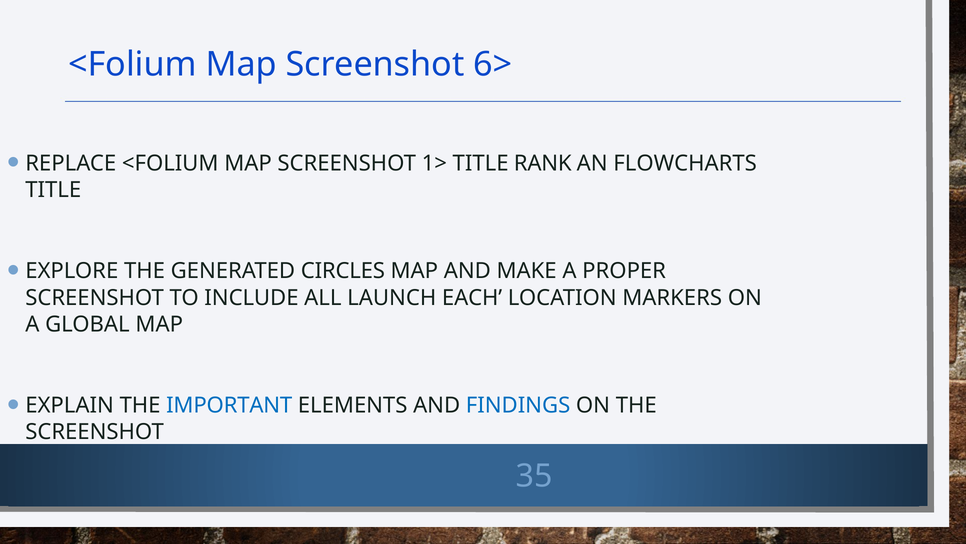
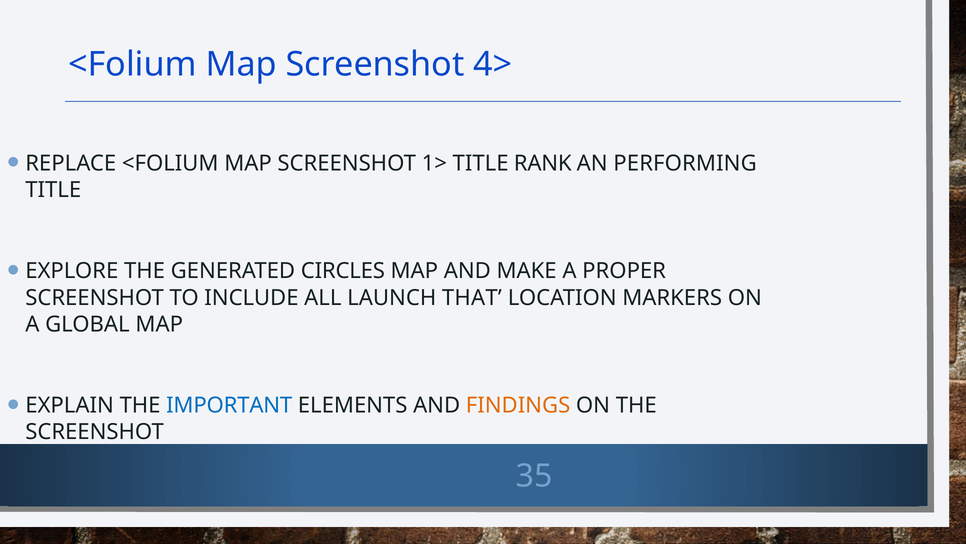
6>: 6> -> 4>
FLOWCHARTS: FLOWCHARTS -> PERFORMING
EACH: EACH -> THAT
FINDINGS colour: blue -> orange
